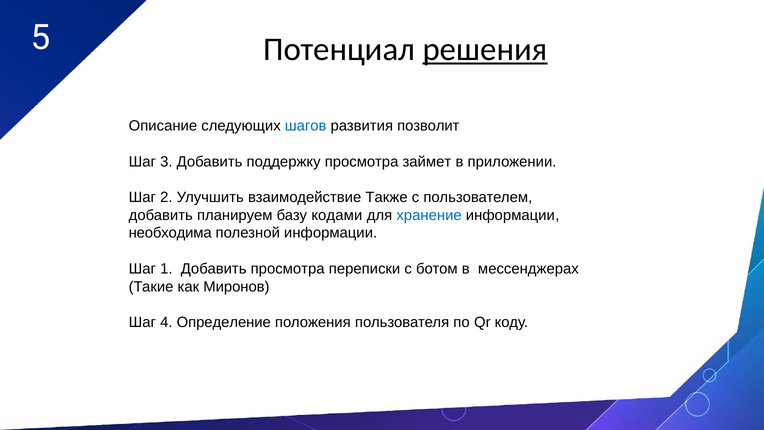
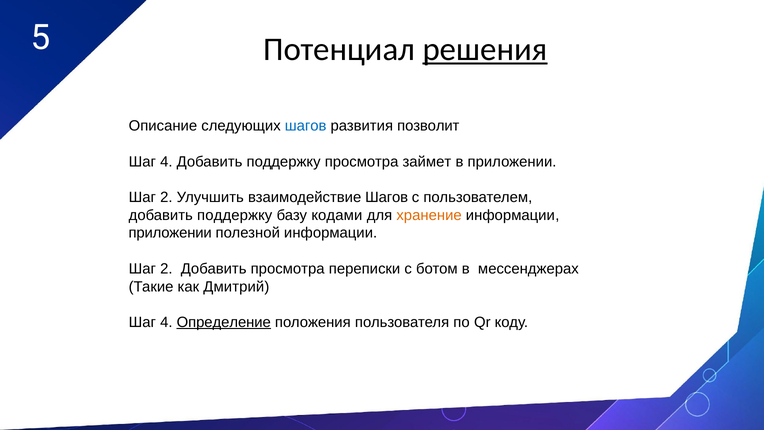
3 at (166, 162): 3 -> 4
взаимодействие Также: Также -> Шагов
планируем at (235, 215): планируем -> поддержку
хранение colour: blue -> orange
необходима at (170, 233): необходима -> приложении
1 at (166, 269): 1 -> 2
Миронов: Миронов -> Дмитрий
Определение underline: none -> present
